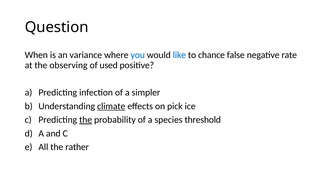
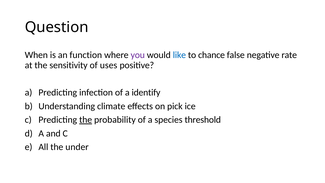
variance: variance -> function
you colour: blue -> purple
observing: observing -> sensitivity
used: used -> uses
simpler: simpler -> identify
climate underline: present -> none
rather: rather -> under
